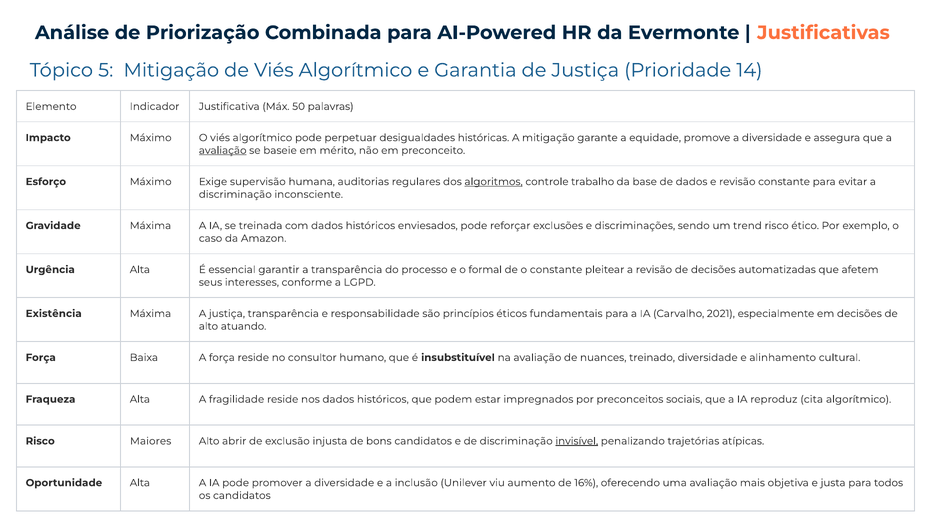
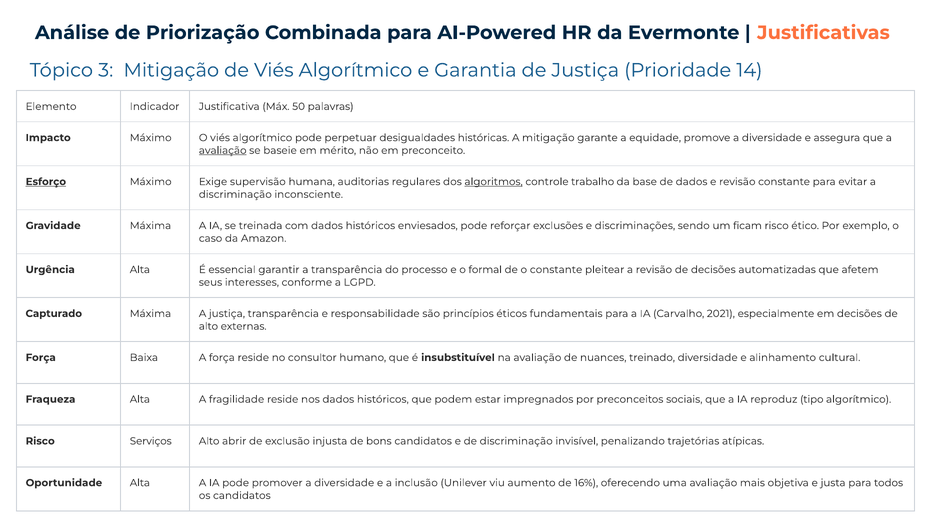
5: 5 -> 3
Esforço underline: none -> present
trend: trend -> ficam
Existência: Existência -> Capturado
atuando: atuando -> externas
cita: cita -> tipo
Maiores: Maiores -> Serviços
invisível underline: present -> none
